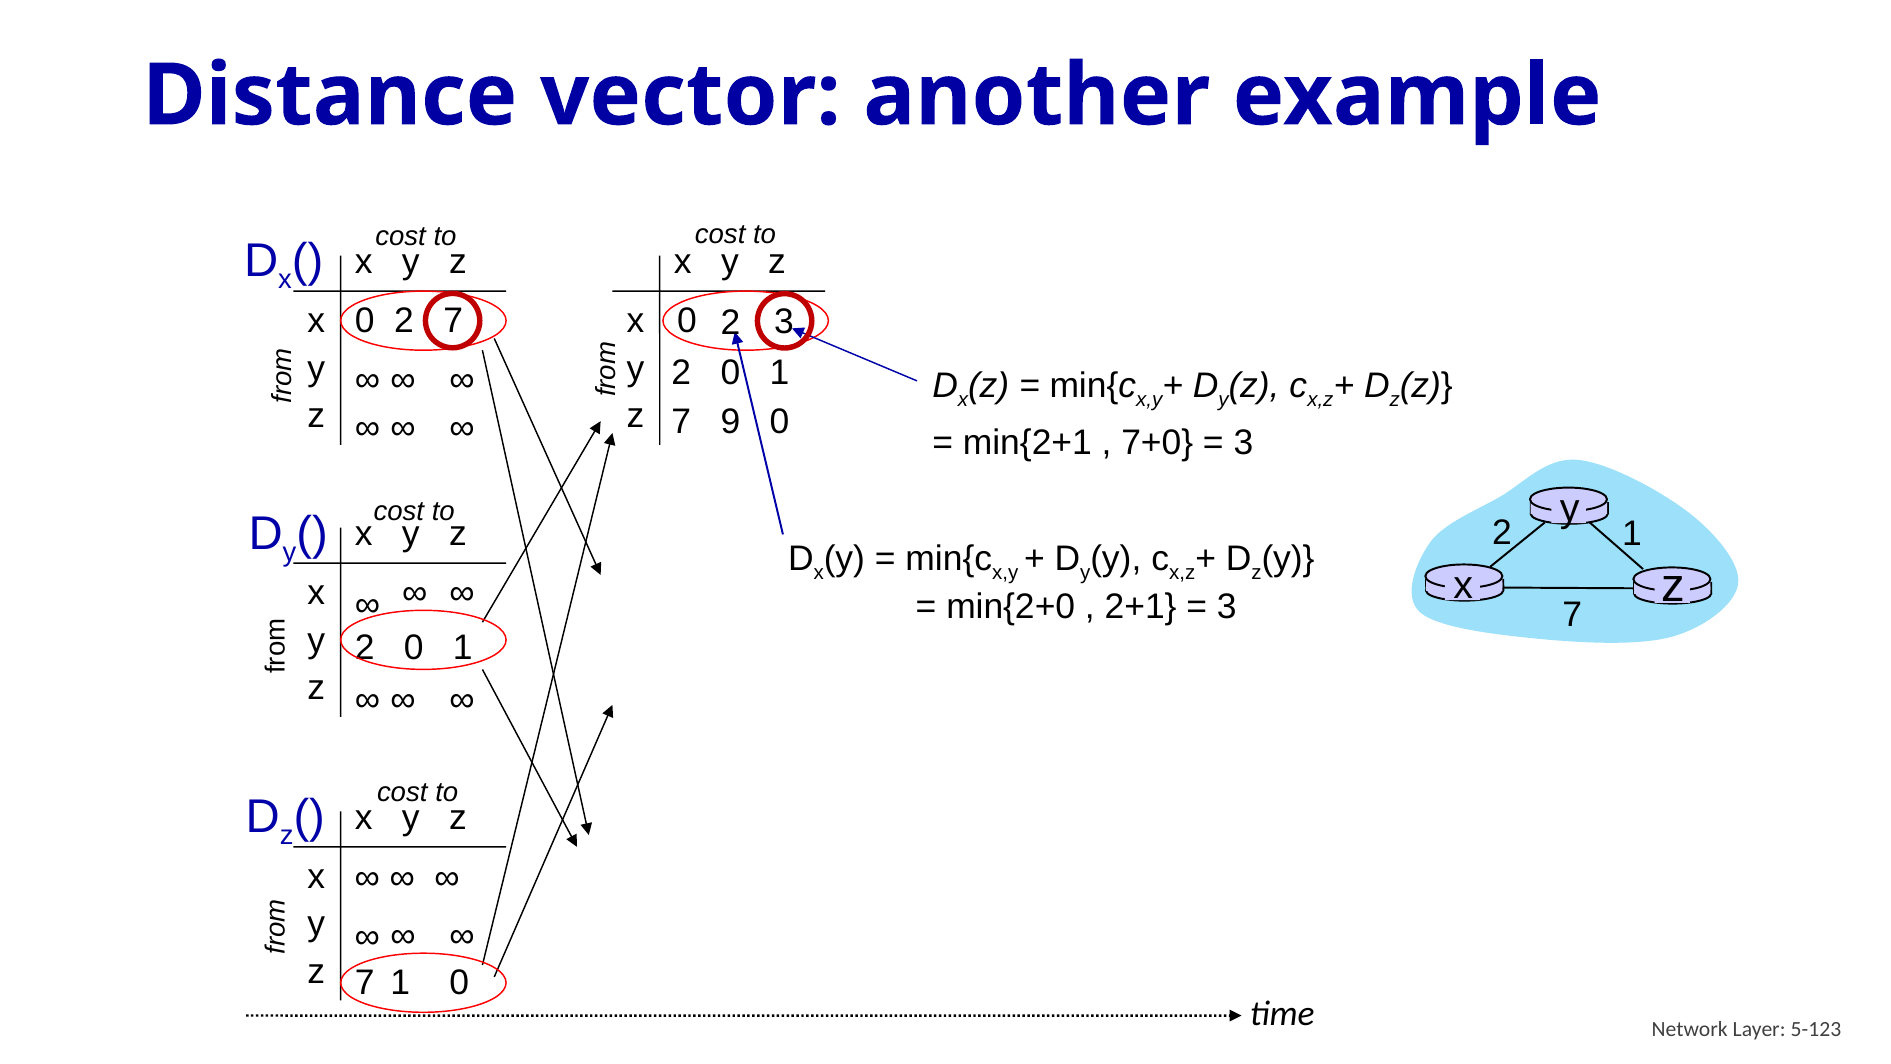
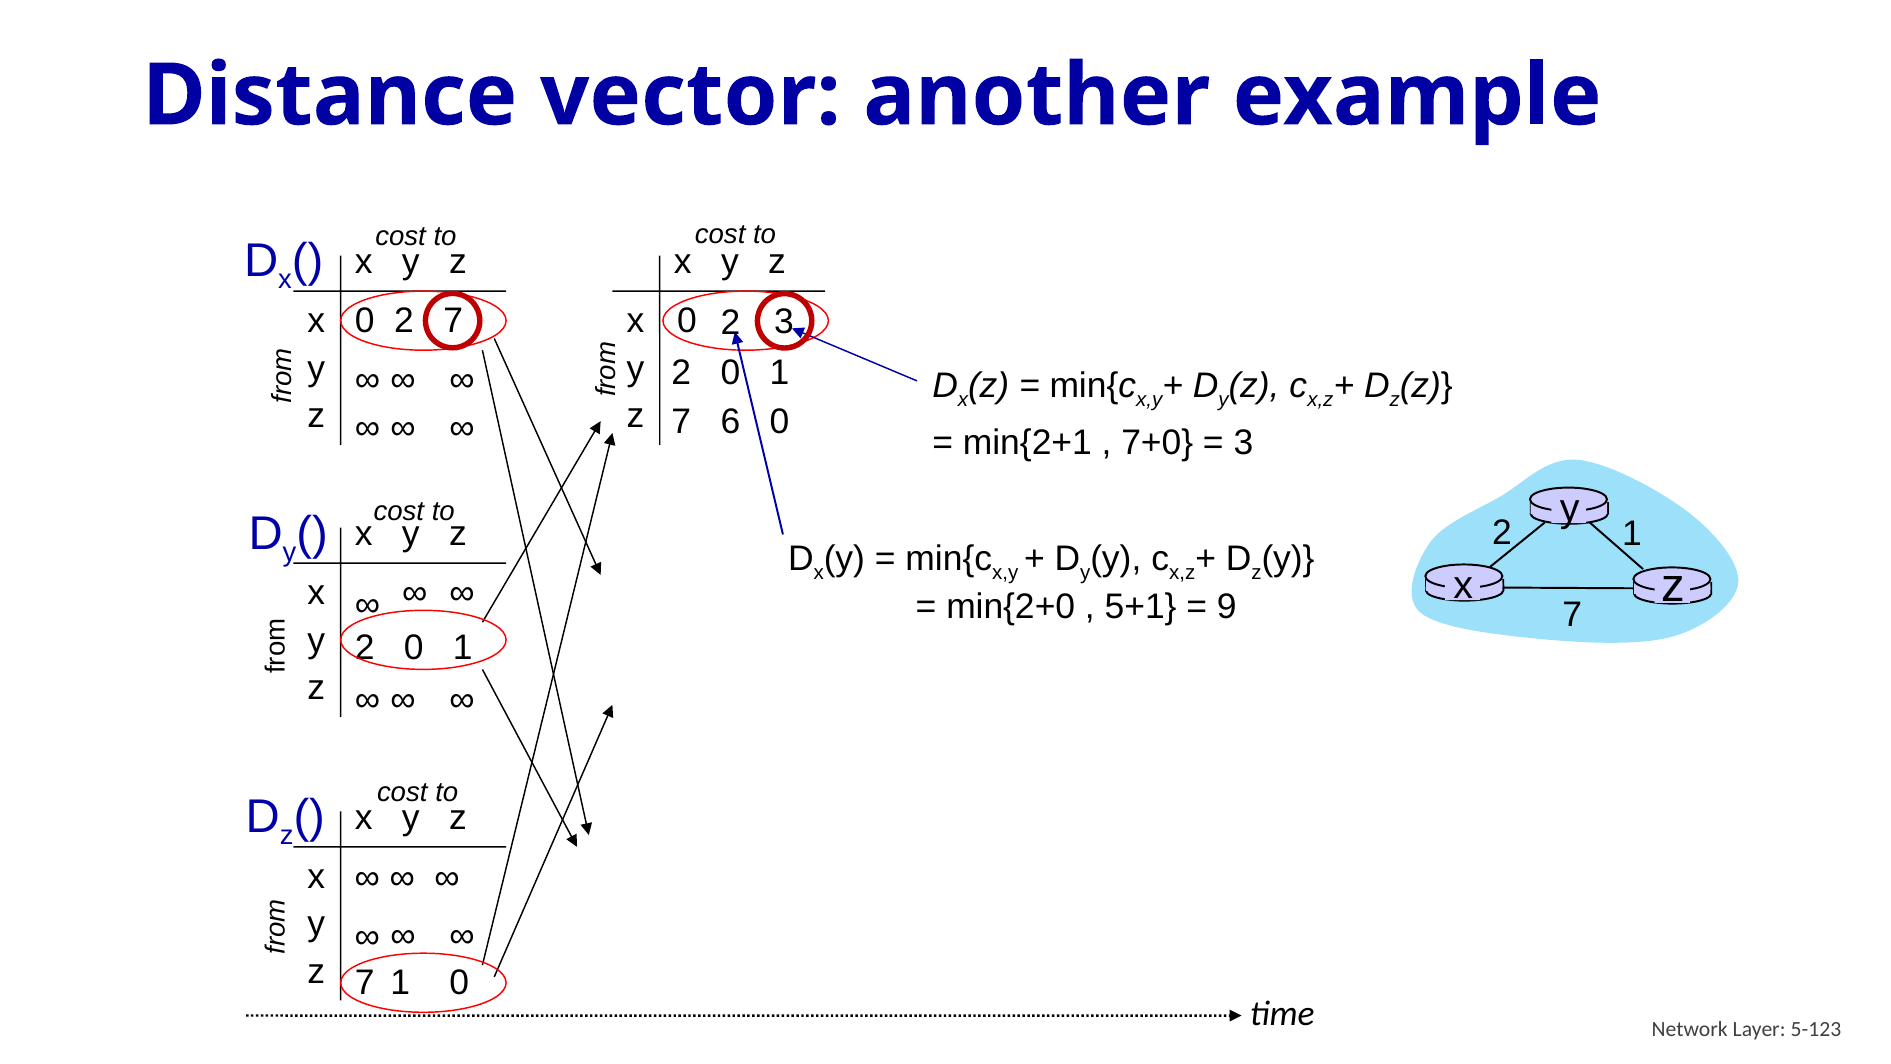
9: 9 -> 6
2+1: 2+1 -> 5+1
3 at (1227, 607): 3 -> 9
